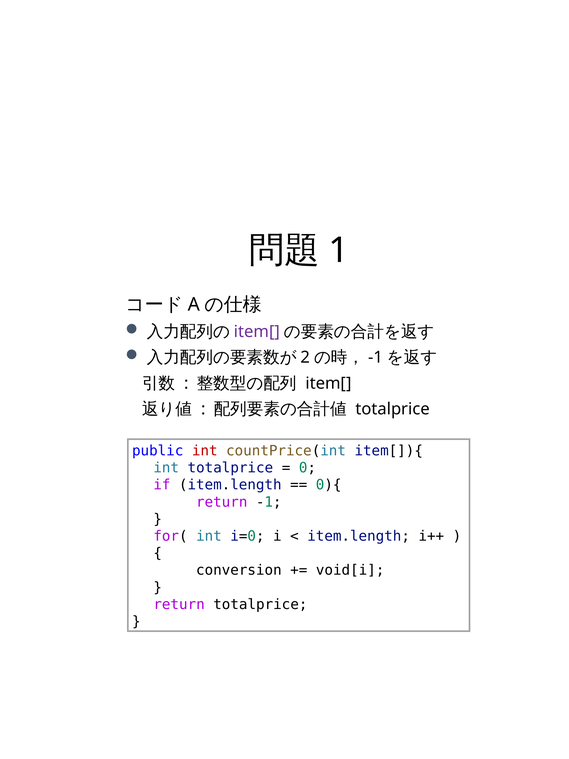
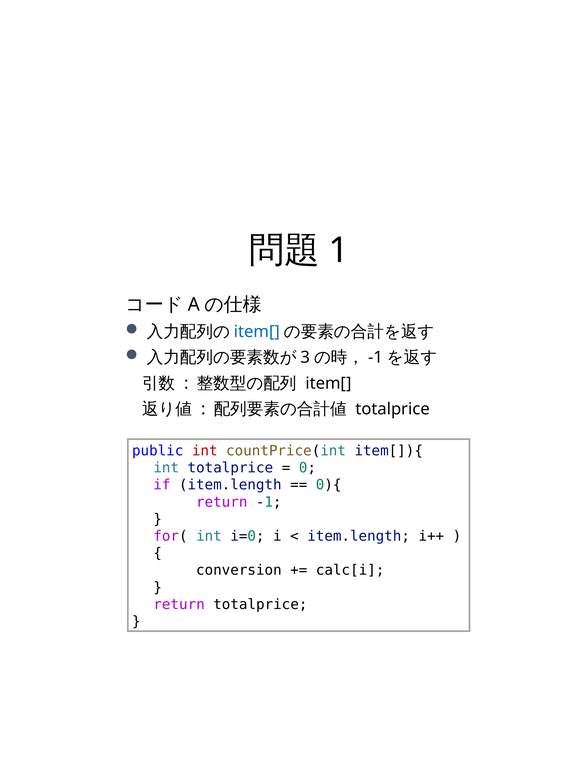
item[ at (257, 332) colour: purple -> blue
2: 2 -> 3
void[i: void[i -> calc[i
